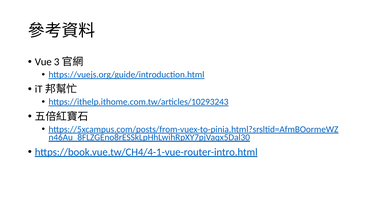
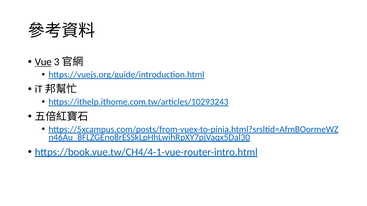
Vue underline: none -> present
